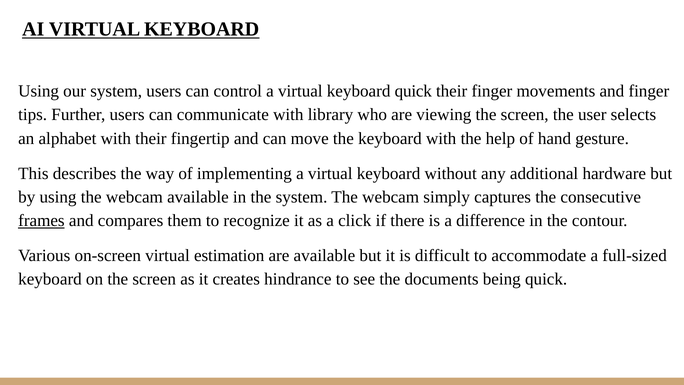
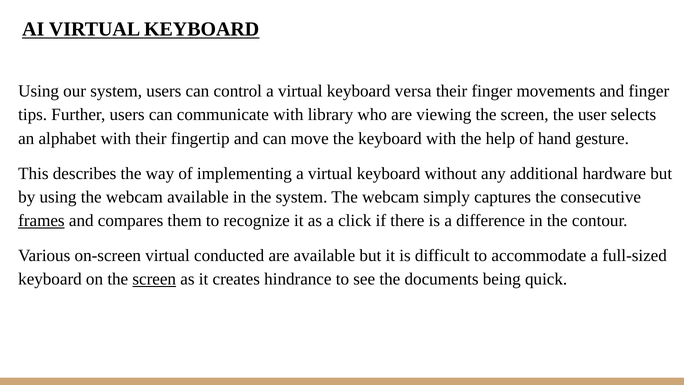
keyboard quick: quick -> versa
estimation: estimation -> conducted
screen at (154, 279) underline: none -> present
